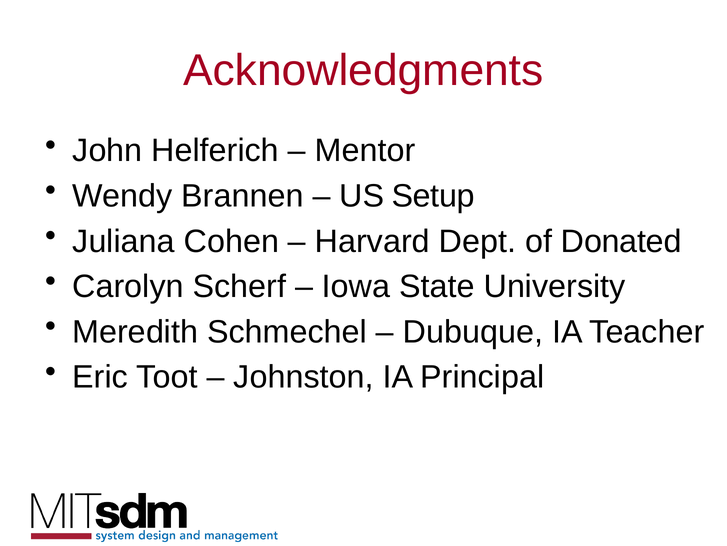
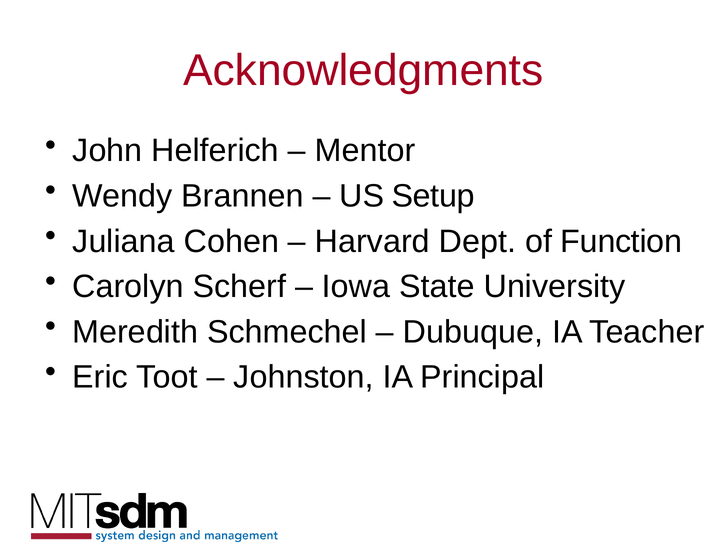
Donated: Donated -> Function
